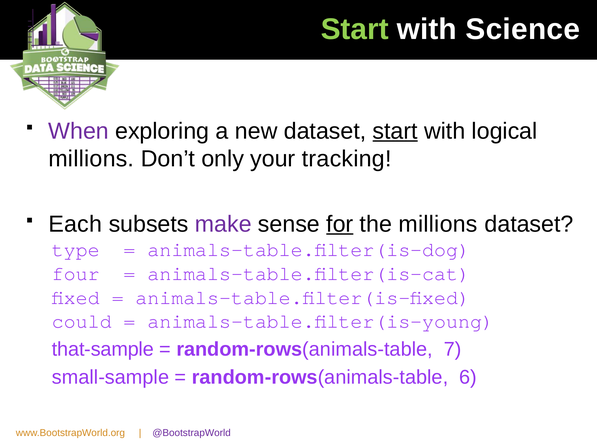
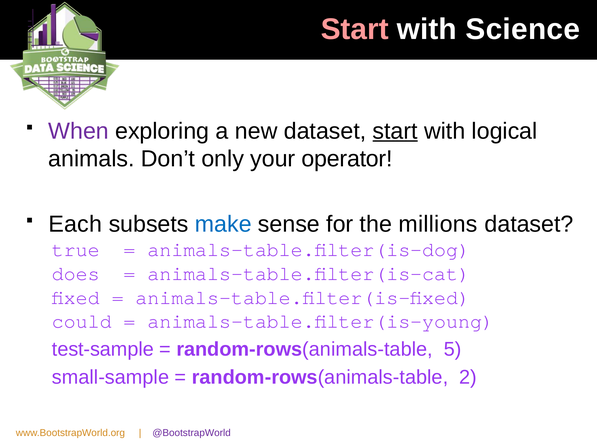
Start at (355, 29) colour: light green -> pink
millions at (91, 159): millions -> animals
tracking: tracking -> operator
make colour: purple -> blue
for underline: present -> none
type: type -> true
four: four -> does
that-sample: that-sample -> test-sample
7: 7 -> 5
6: 6 -> 2
